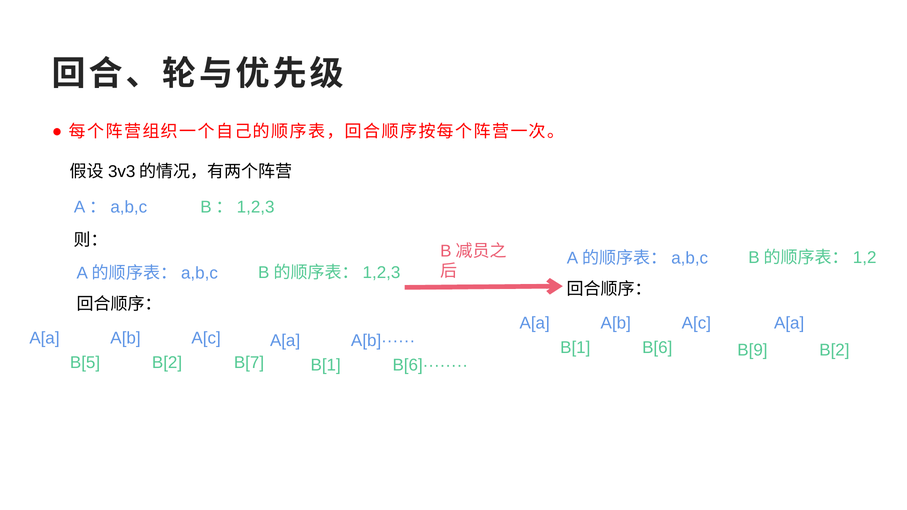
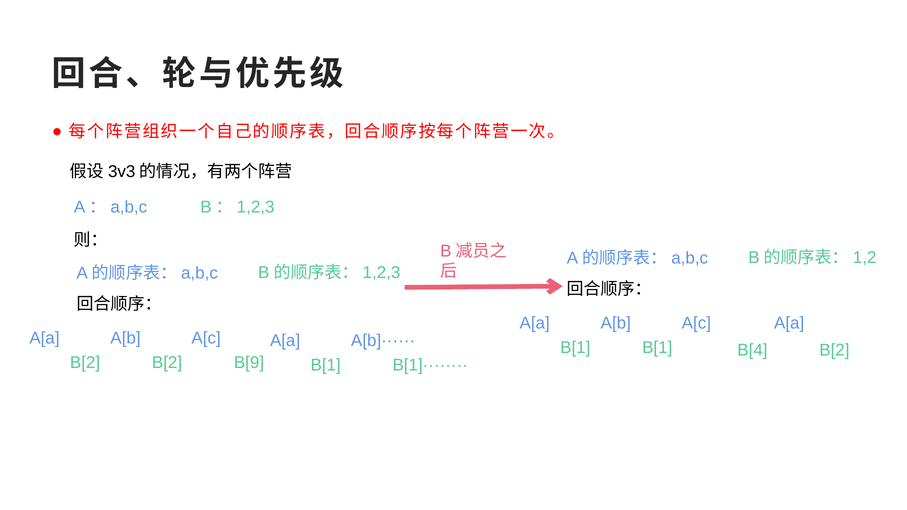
B[1 B[6: B[6 -> B[1
B[9: B[9 -> B[4
B[5 at (85, 363): B[5 -> B[2
B[7: B[7 -> B[9
B[6]········: B[6]········ -> B[1]········
